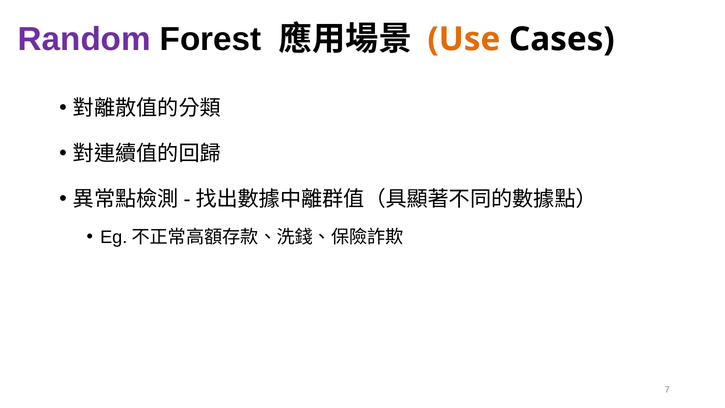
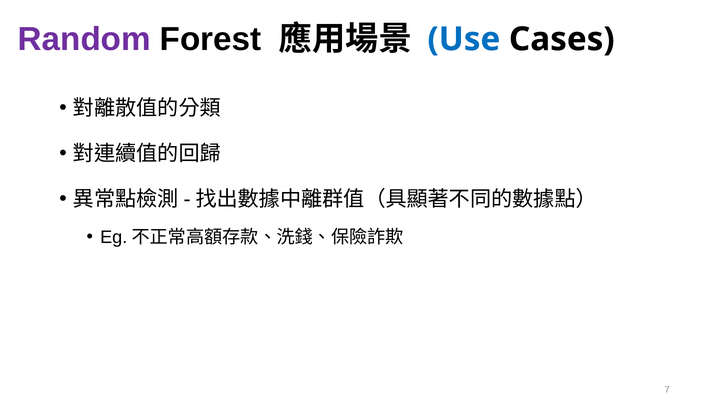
Use colour: orange -> blue
